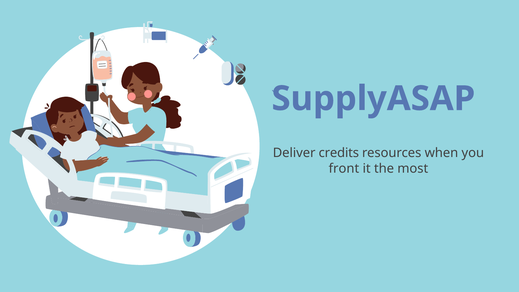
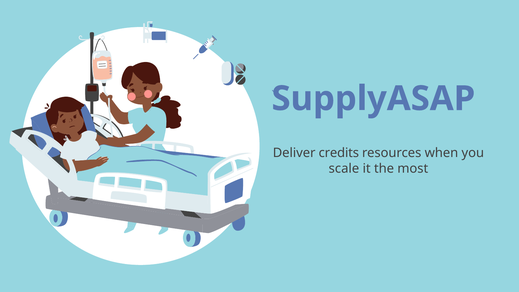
front: front -> scale
